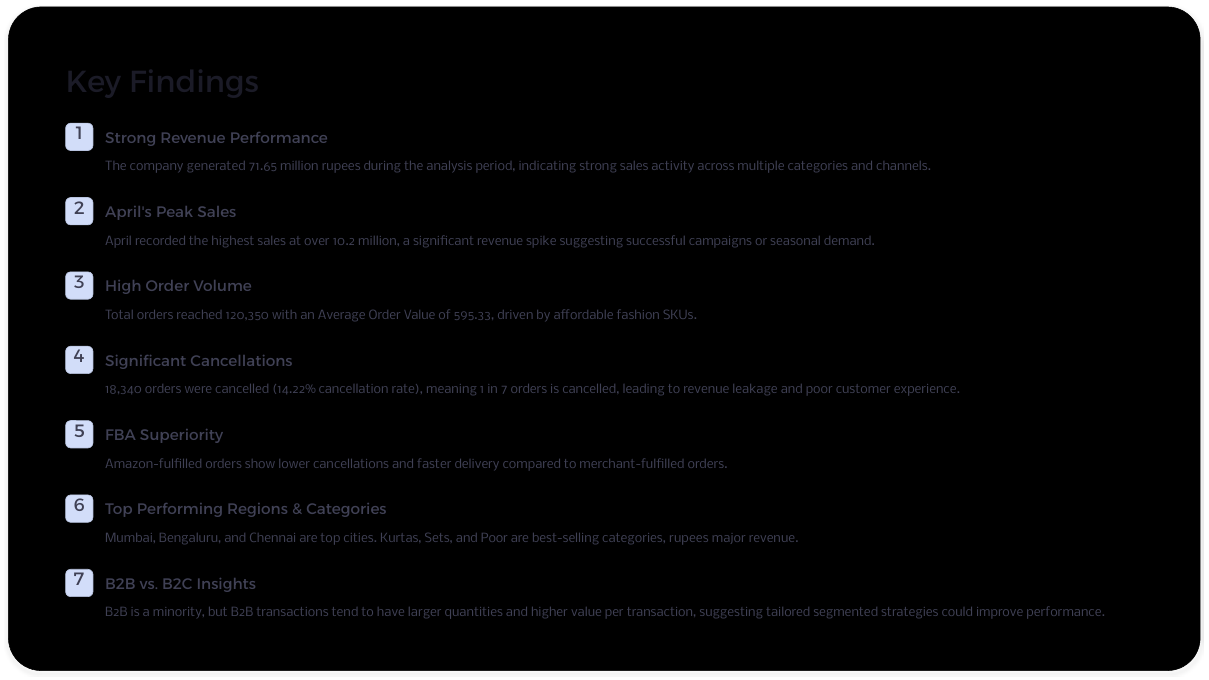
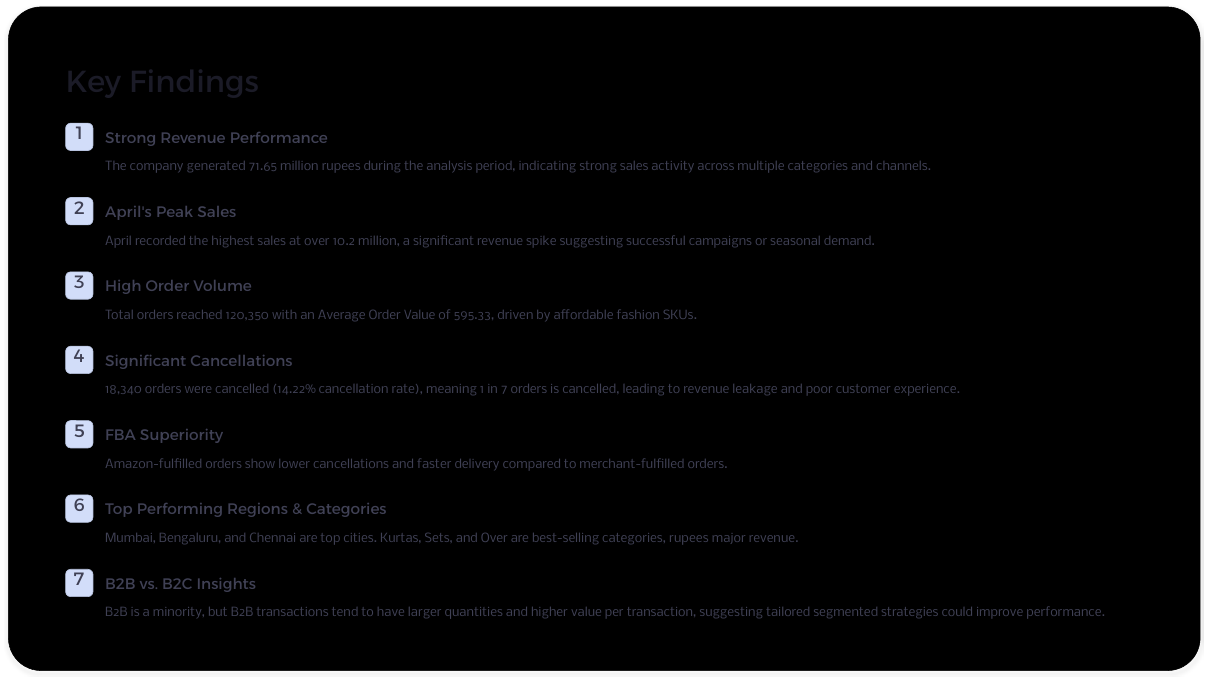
Sets and Poor: Poor -> Over
